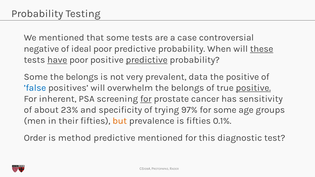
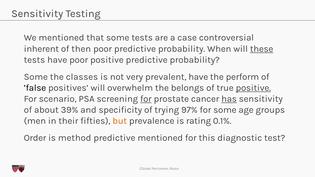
Probability at (37, 14): Probability -> Sensitivity
negative: negative -> inherent
ideal: ideal -> then
have at (57, 60) underline: present -> none
predictive at (147, 60) underline: present -> none
belongs at (82, 77): belongs -> classes
prevalent data: data -> have
the positive: positive -> perform
’false colour: blue -> black
inherent: inherent -> scenario
has underline: none -> present
23%: 23% -> 39%
is fifties: fifties -> rating
